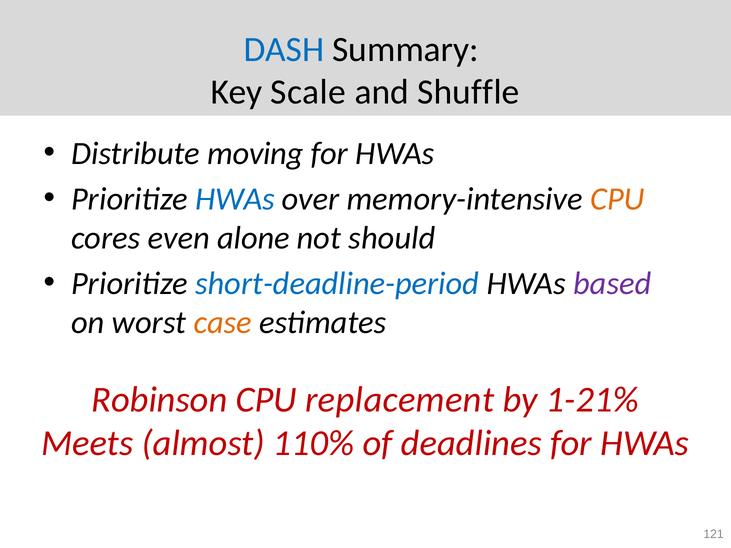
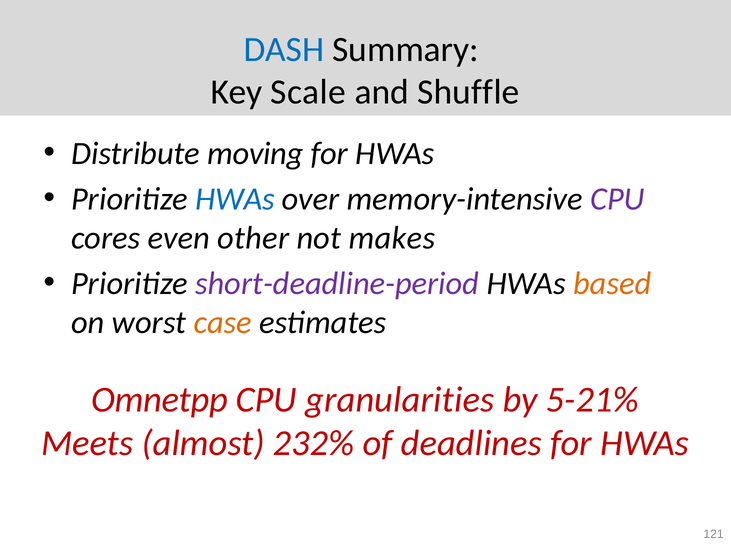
CPU at (618, 199) colour: orange -> purple
alone: alone -> other
should: should -> makes
short-deadline-period colour: blue -> purple
based colour: purple -> orange
Robinson: Robinson -> Omnetpp
replacement: replacement -> granularities
1-21%: 1-21% -> 5-21%
110%: 110% -> 232%
